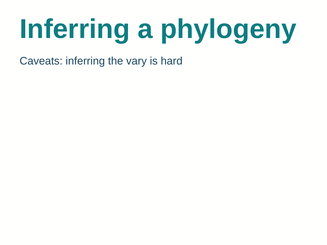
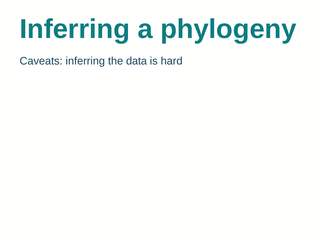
vary: vary -> data
